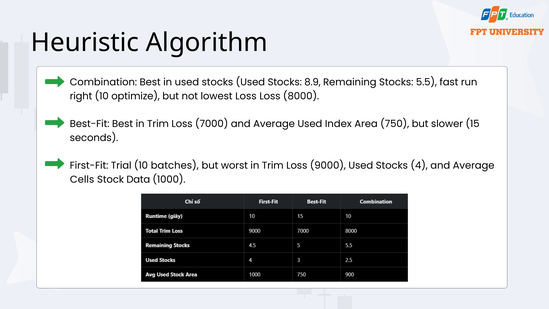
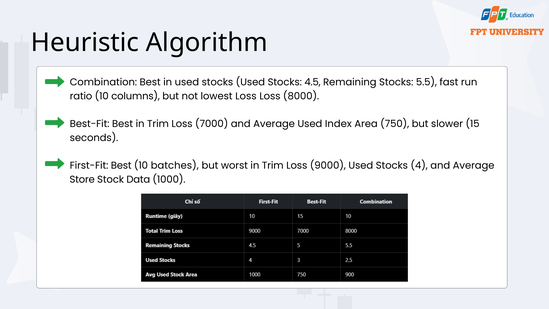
8.9: 8.9 -> 4.5
right: right -> ratio
optimize: optimize -> columns
First-Fit Trial: Trial -> Best
Cells: Cells -> Store
